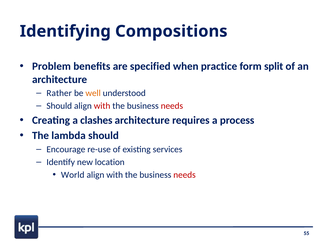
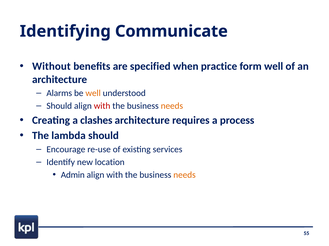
Compositions: Compositions -> Communicate
Problem: Problem -> Without
form split: split -> well
Rather: Rather -> Alarms
needs at (172, 106) colour: red -> orange
World: World -> Admin
needs at (185, 175) colour: red -> orange
